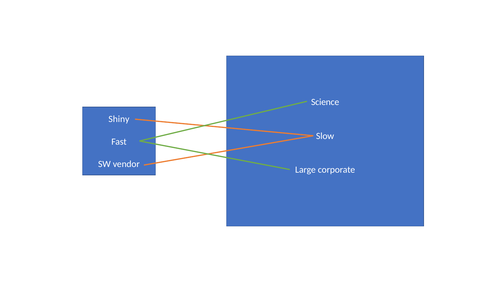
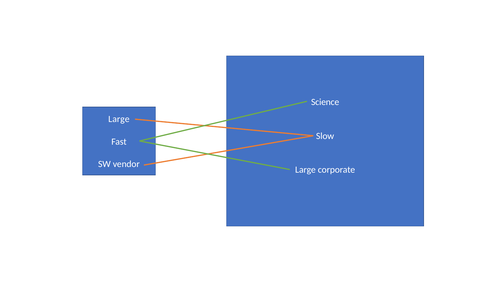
Shiny at (119, 119): Shiny -> Large
